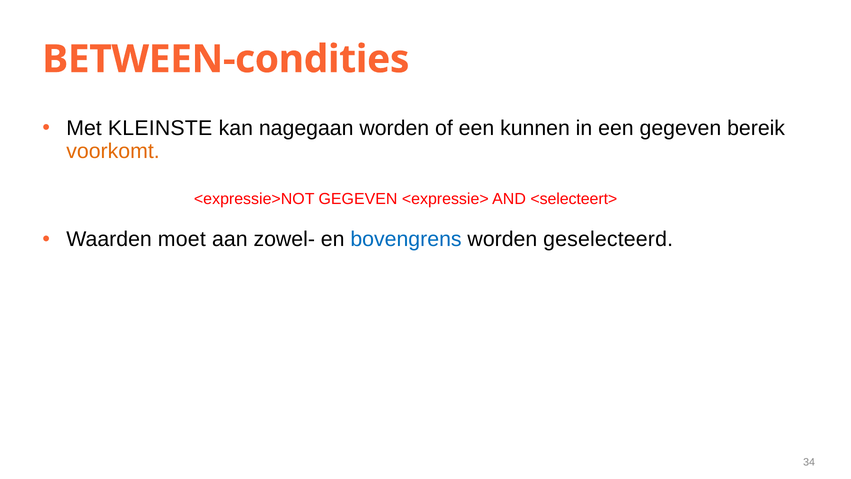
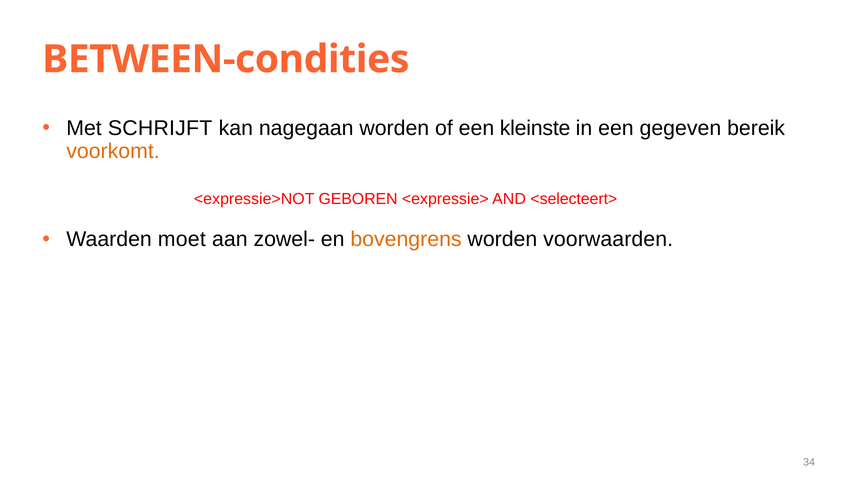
KLEINSTE: KLEINSTE -> SCHRIJFT
kunnen: kunnen -> kleinste
<expressie>NOT GEGEVEN: GEGEVEN -> GEBOREN
bovengrens colour: blue -> orange
geselecteerd: geselecteerd -> voorwaarden
